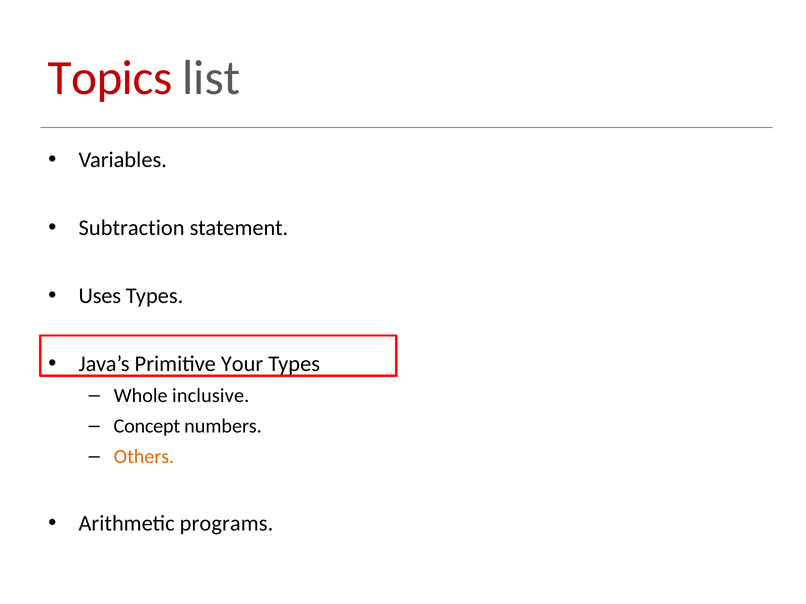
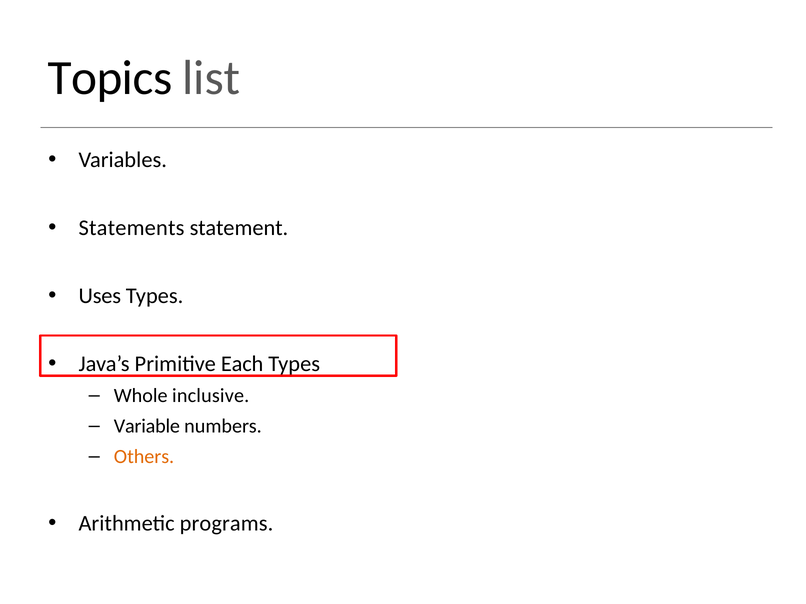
Topics colour: red -> black
Subtraction: Subtraction -> Statements
Your: Your -> Each
Concept: Concept -> Variable
